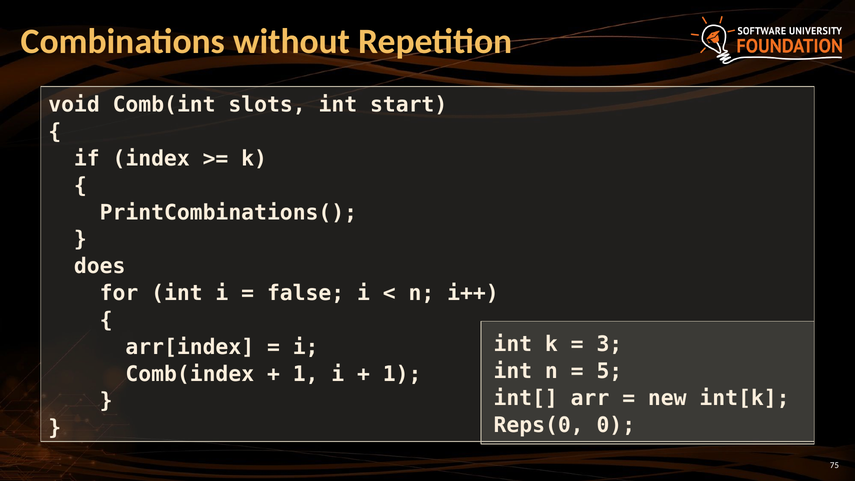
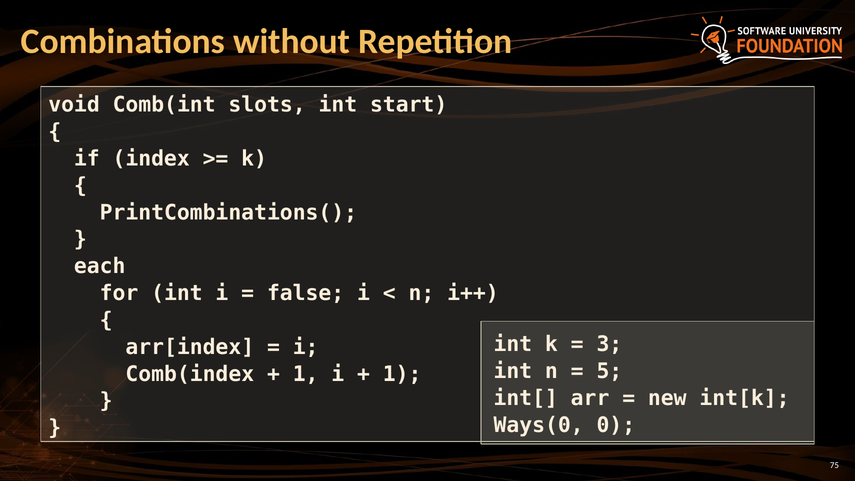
does: does -> each
Reps(0: Reps(0 -> Ways(0
